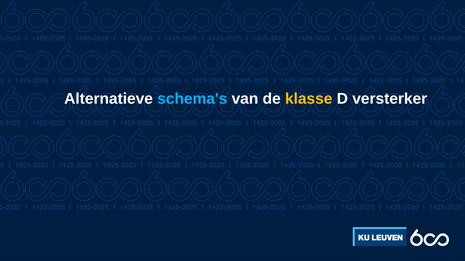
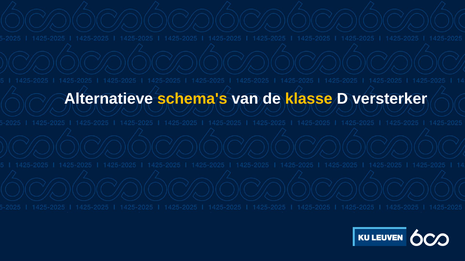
schema's colour: light blue -> yellow
